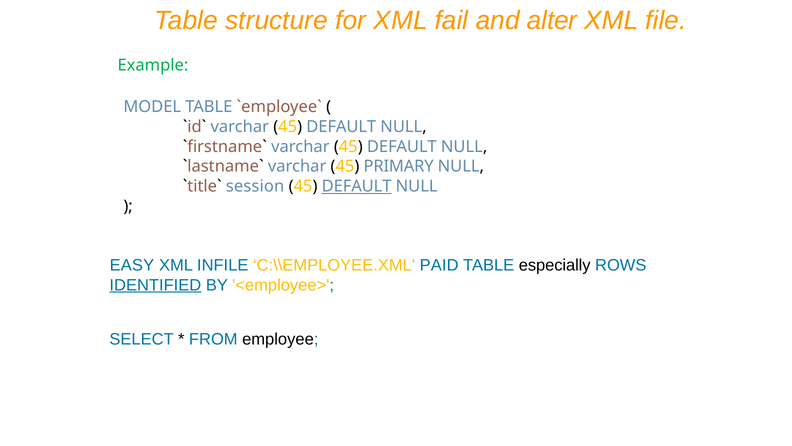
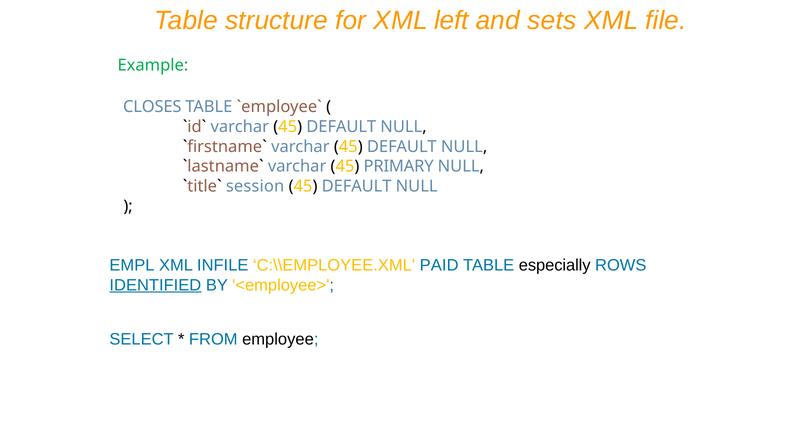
fail: fail -> left
alter: alter -> sets
MODEL: MODEL -> CLOSES
DEFAULT at (357, 186) underline: present -> none
EASY: EASY -> EMPL
